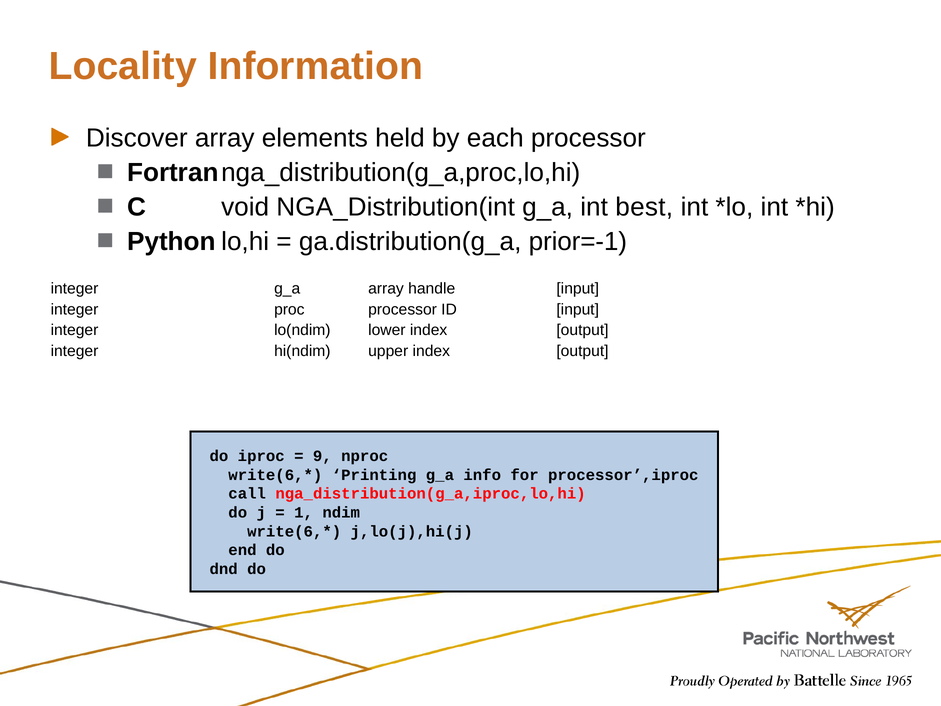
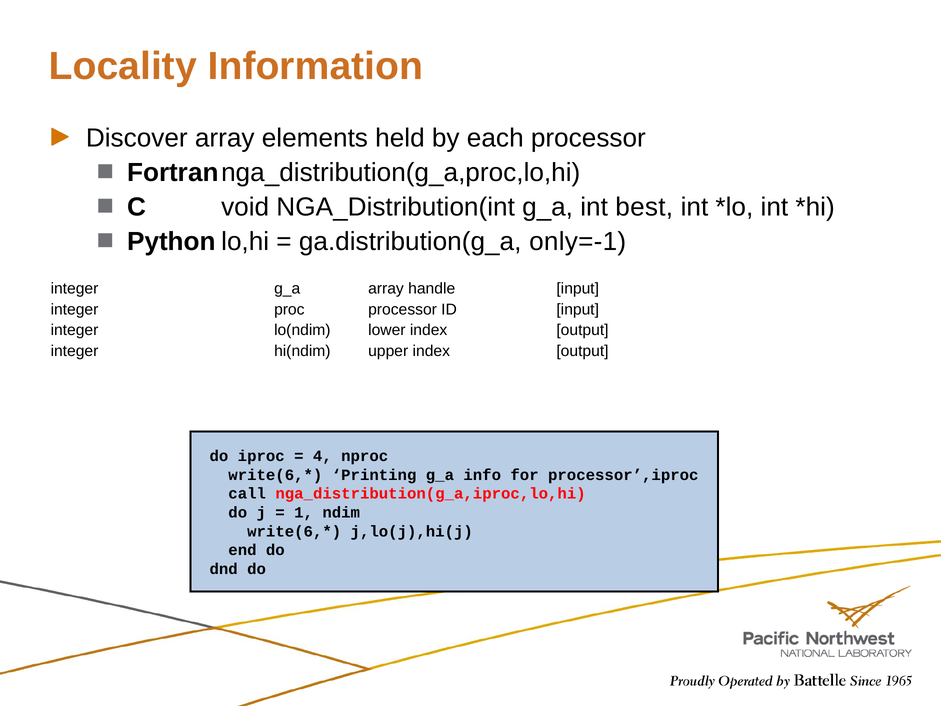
prior=-1: prior=-1 -> only=-1
9: 9 -> 4
